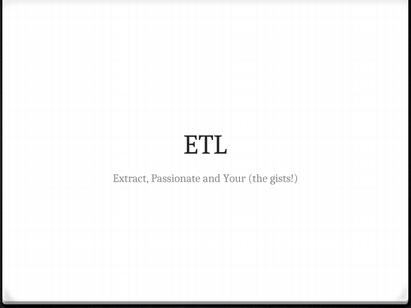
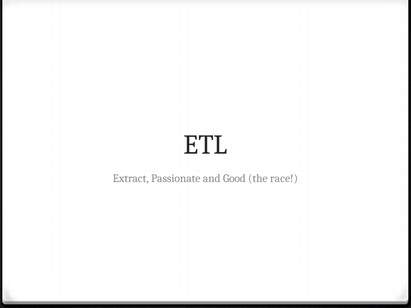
Your: Your -> Good
gists: gists -> race
